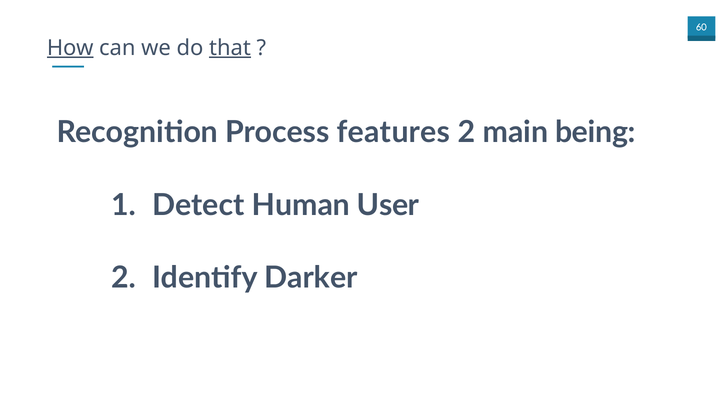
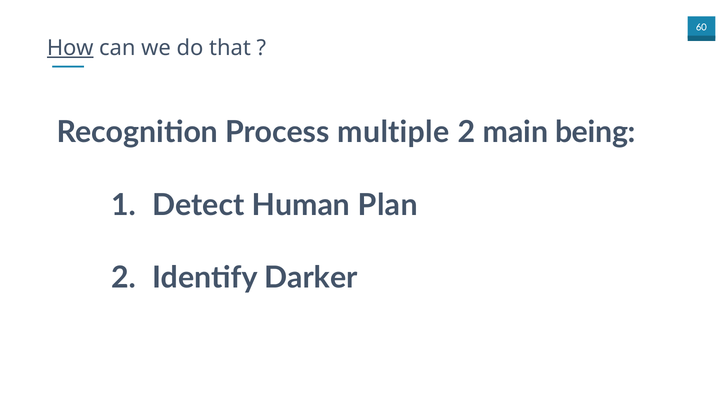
that underline: present -> none
features: features -> multiple
User: User -> Plan
